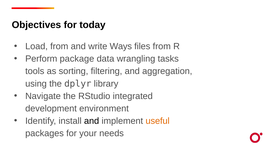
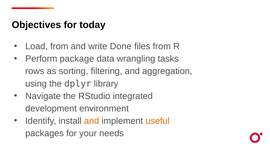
Ways: Ways -> Done
tools: tools -> rows
and at (92, 121) colour: black -> orange
